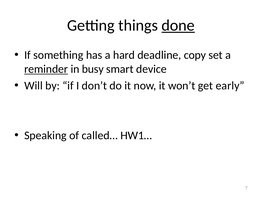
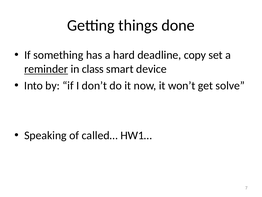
done underline: present -> none
busy: busy -> class
Will: Will -> Into
early: early -> solve
